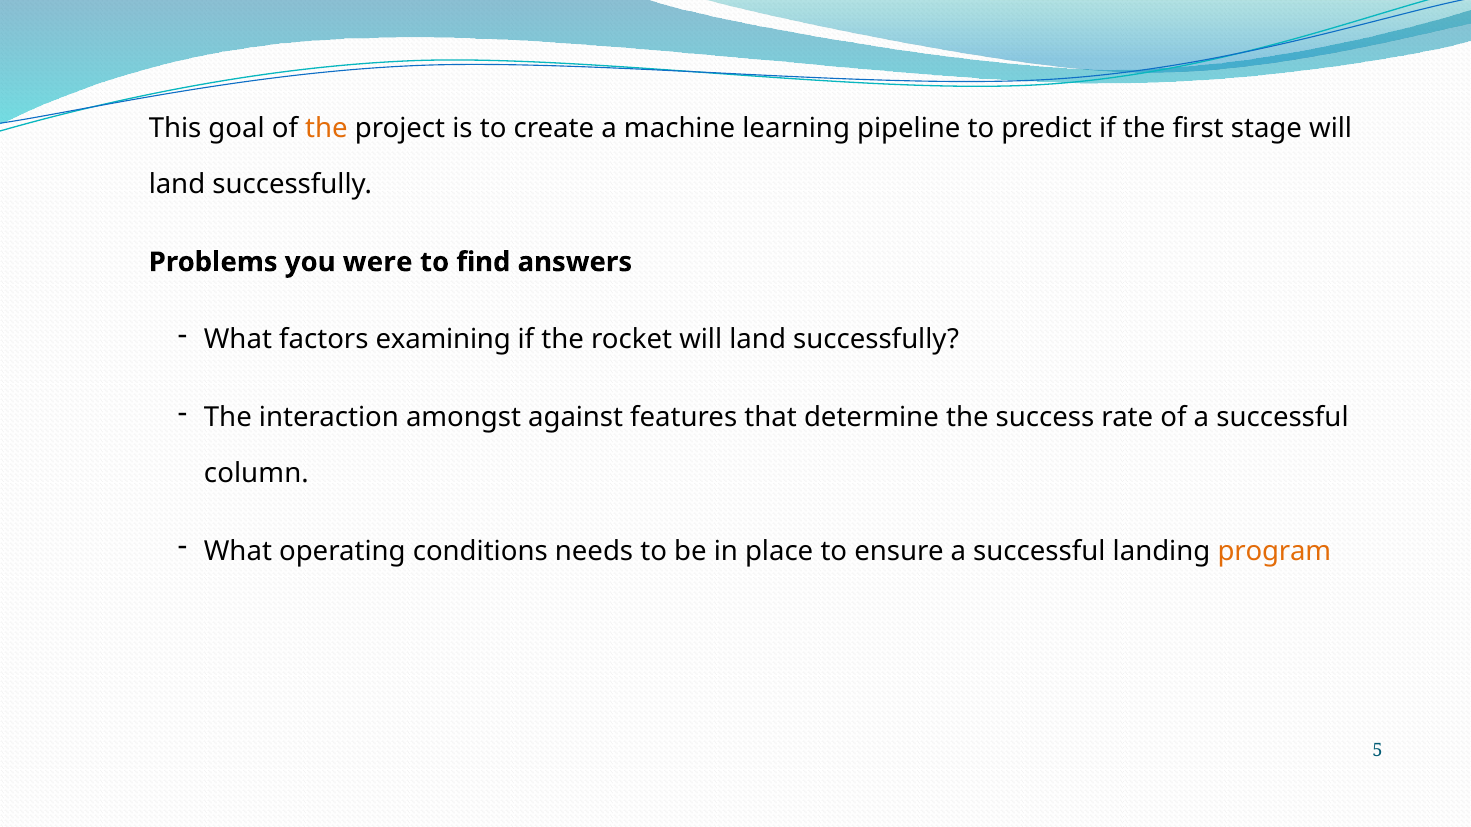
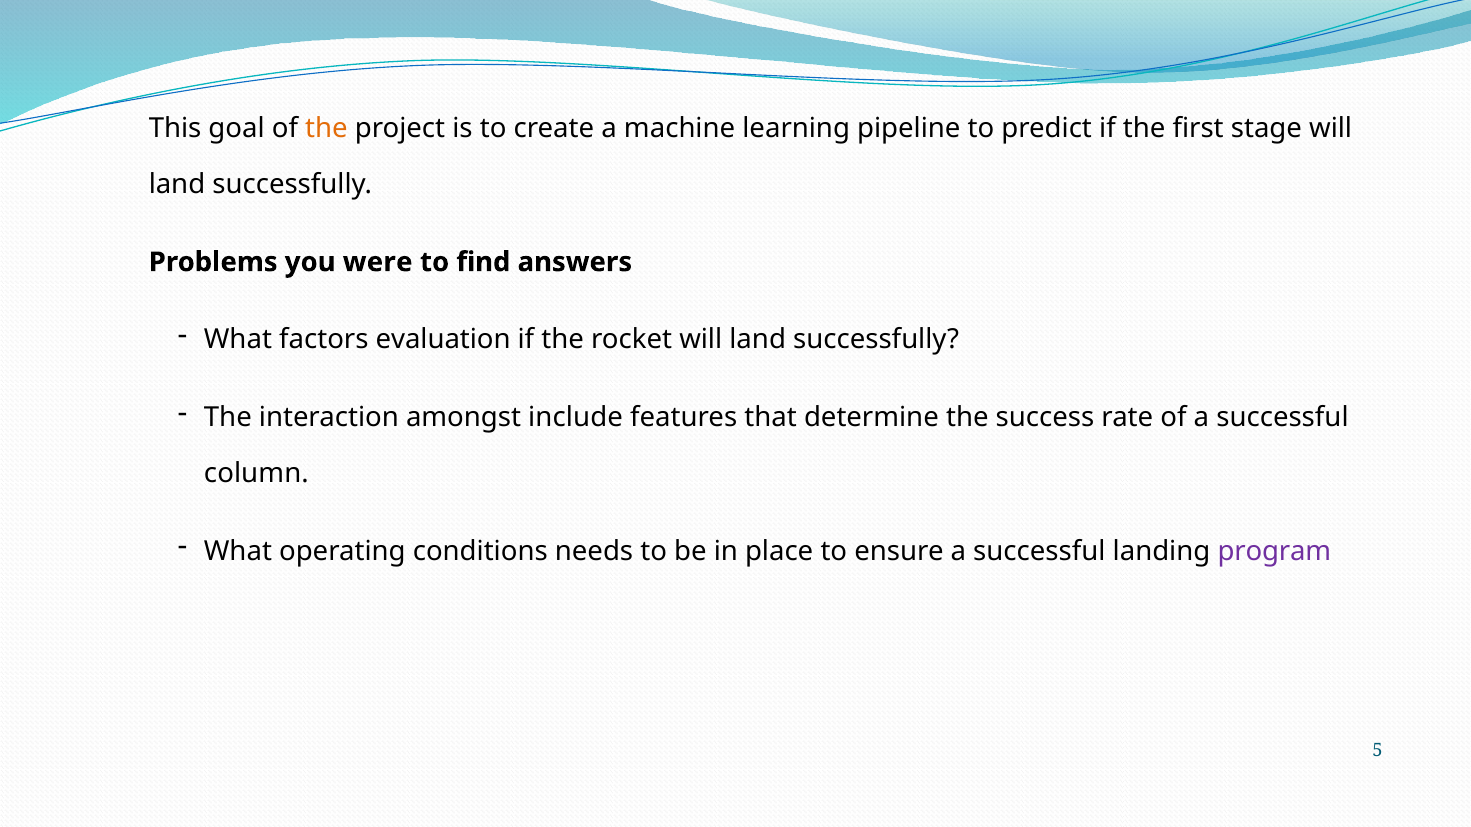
examining: examining -> evaluation
against: against -> include
program colour: orange -> purple
